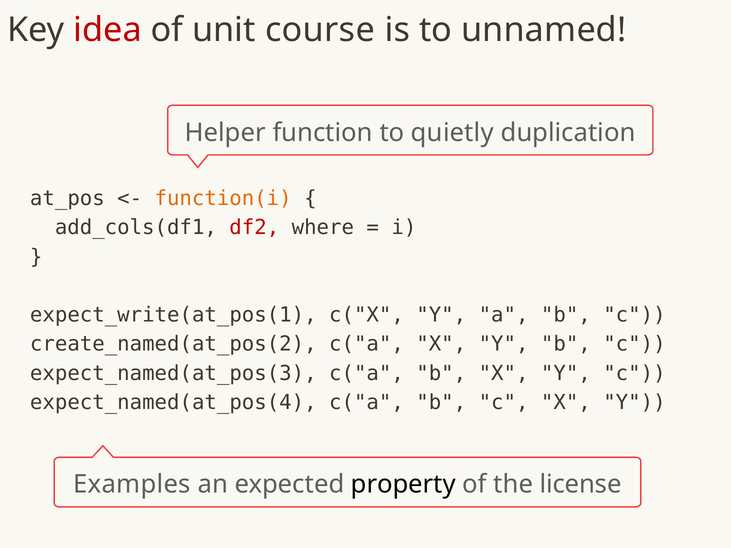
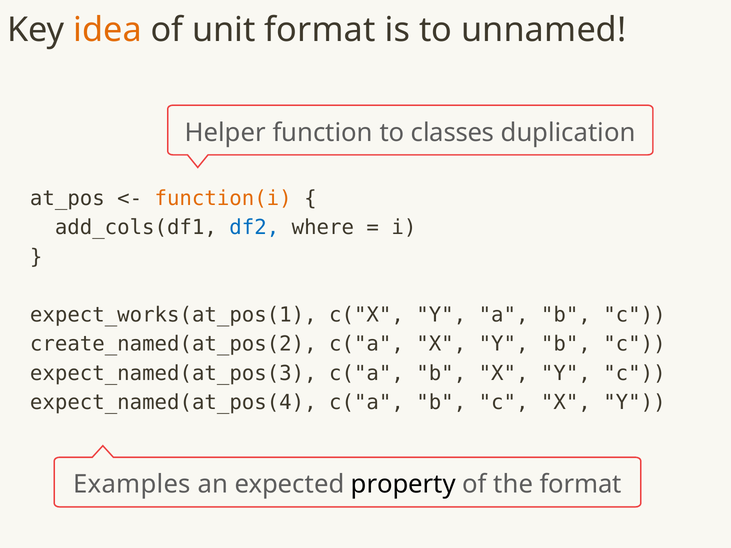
idea colour: red -> orange
unit course: course -> format
quietly: quietly -> classes
df2 colour: red -> blue
expect_write(at_pos(1: expect_write(at_pos(1 -> expect_works(at_pos(1
the license: license -> format
